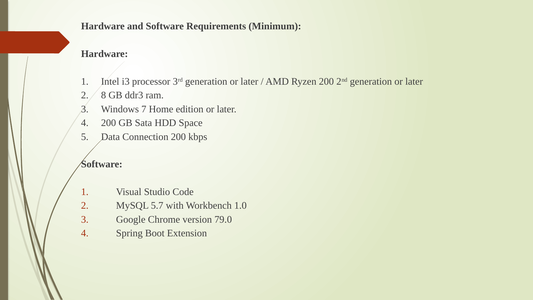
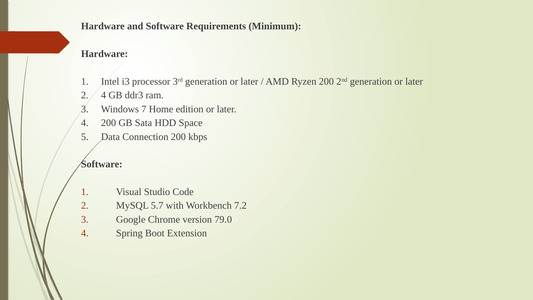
2 8: 8 -> 4
1.0: 1.0 -> 7.2
